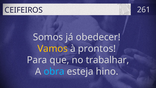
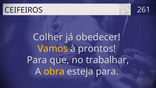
Somos: Somos -> Colher
obra colour: light blue -> yellow
esteja hino: hino -> para
